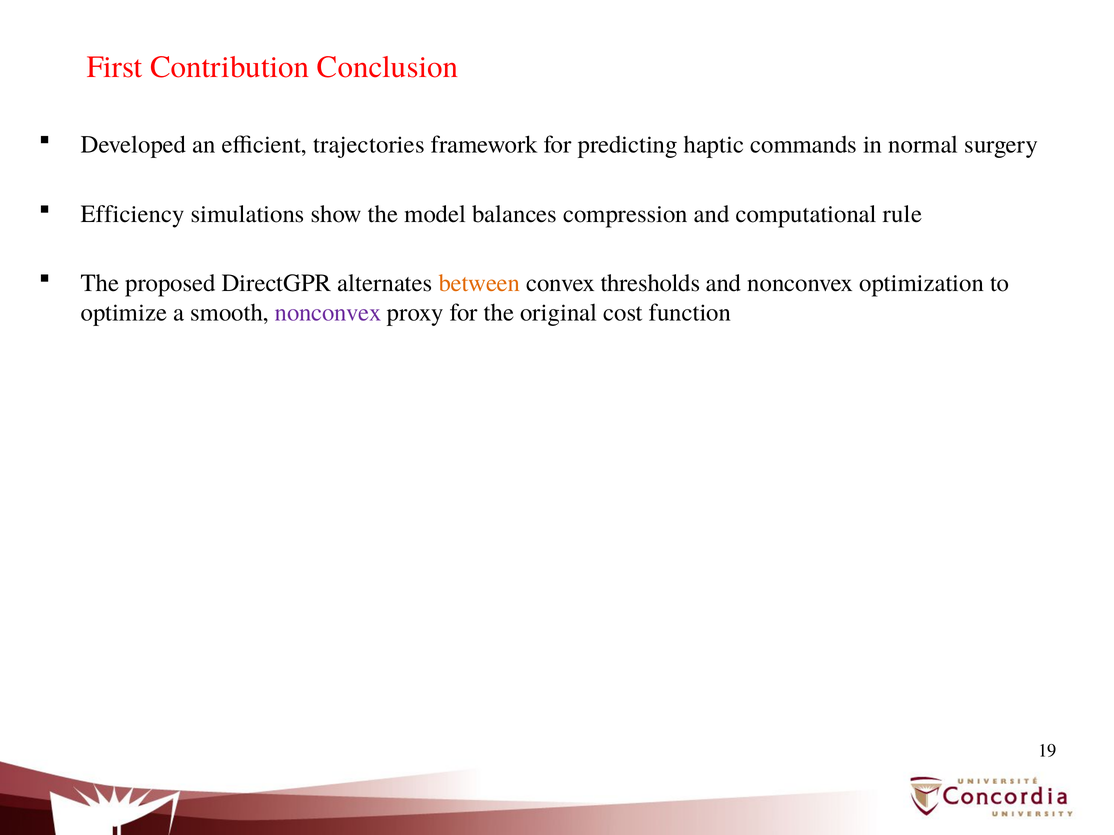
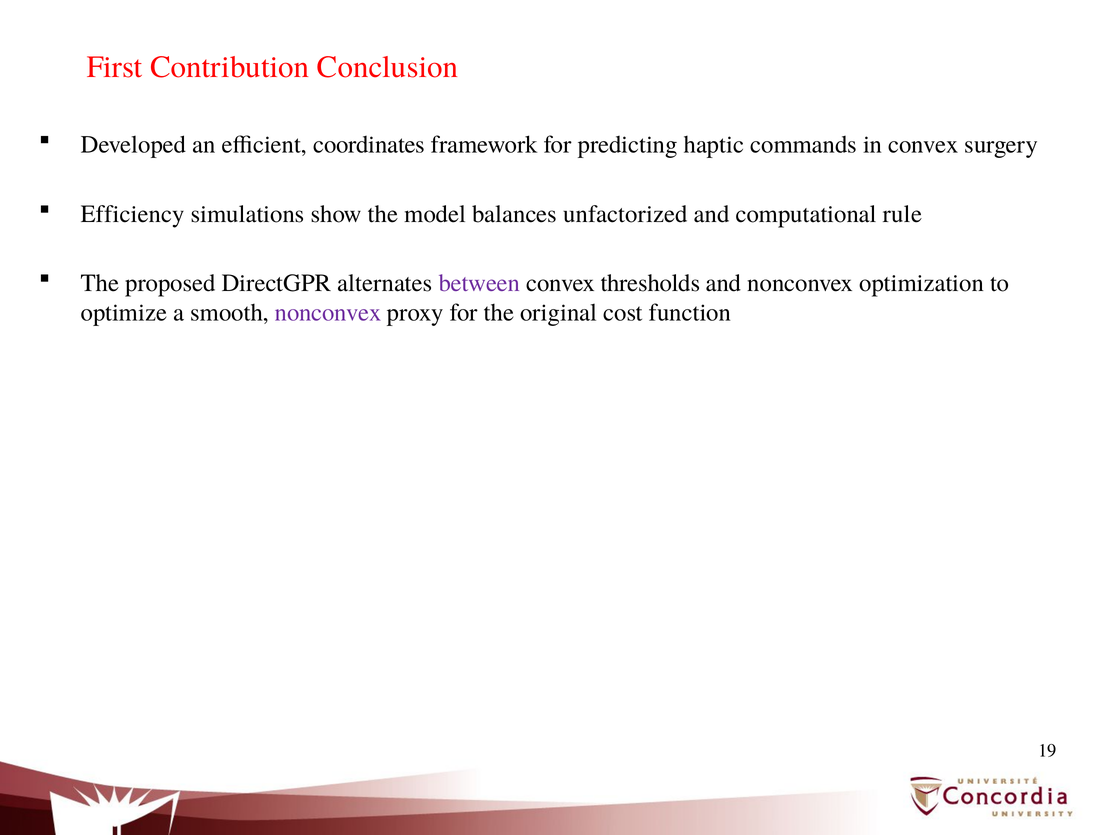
trajectories: trajectories -> coordinates
in normal: normal -> convex
compression: compression -> unfactorized
between colour: orange -> purple
